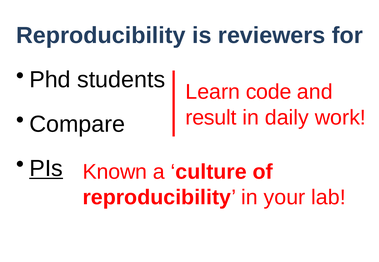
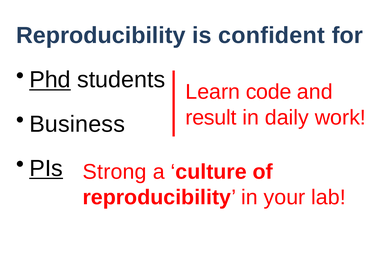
reviewers: reviewers -> confident
Phd underline: none -> present
Compare: Compare -> Business
Known: Known -> Strong
